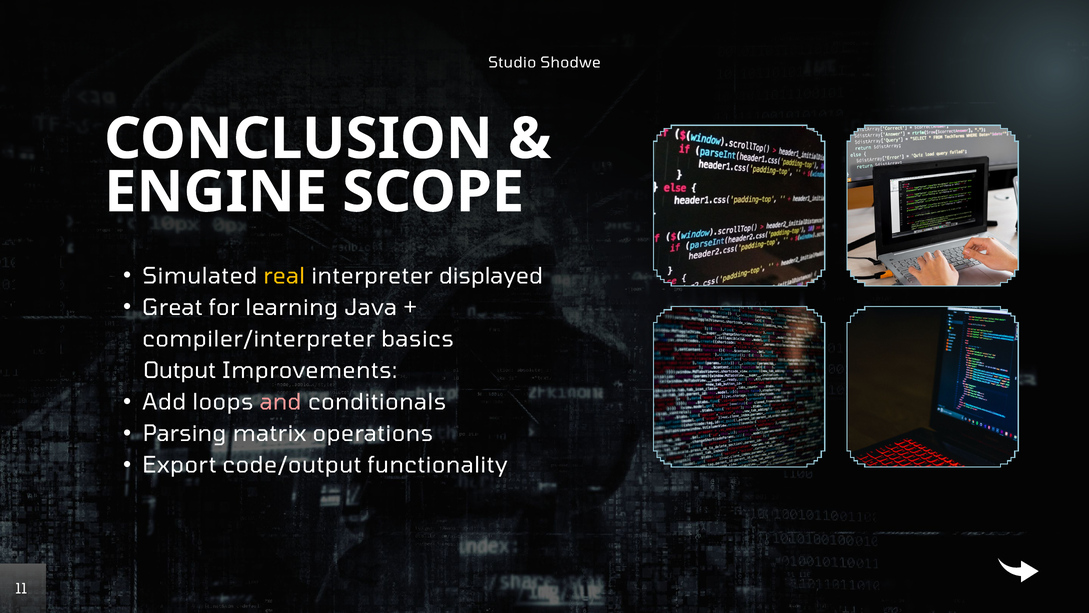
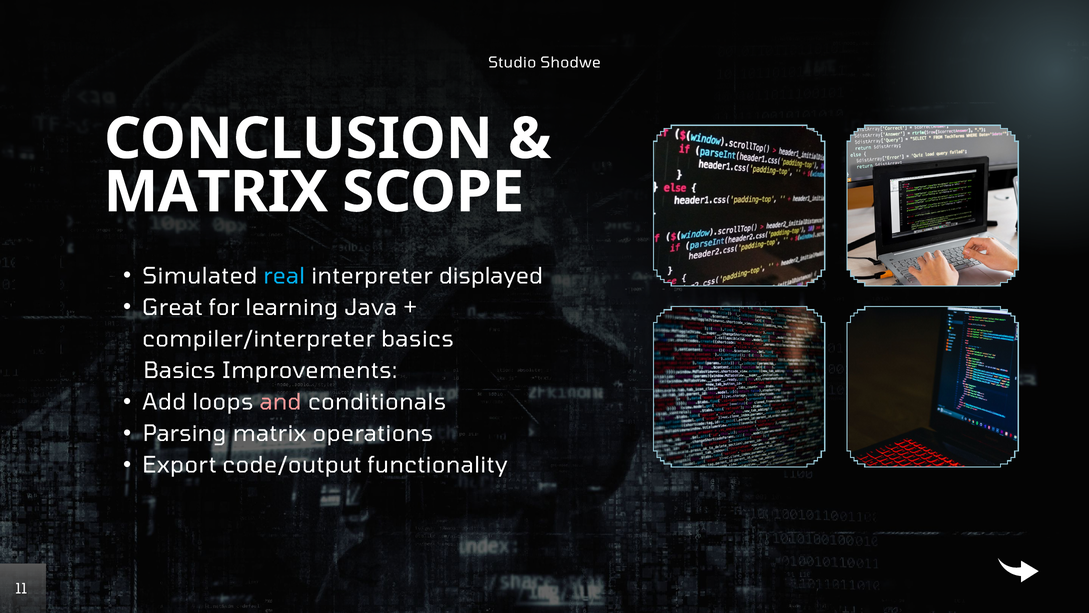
ENGINE at (216, 192): ENGINE -> MATRIX
real colour: yellow -> light blue
Output at (180, 370): Output -> Basics
